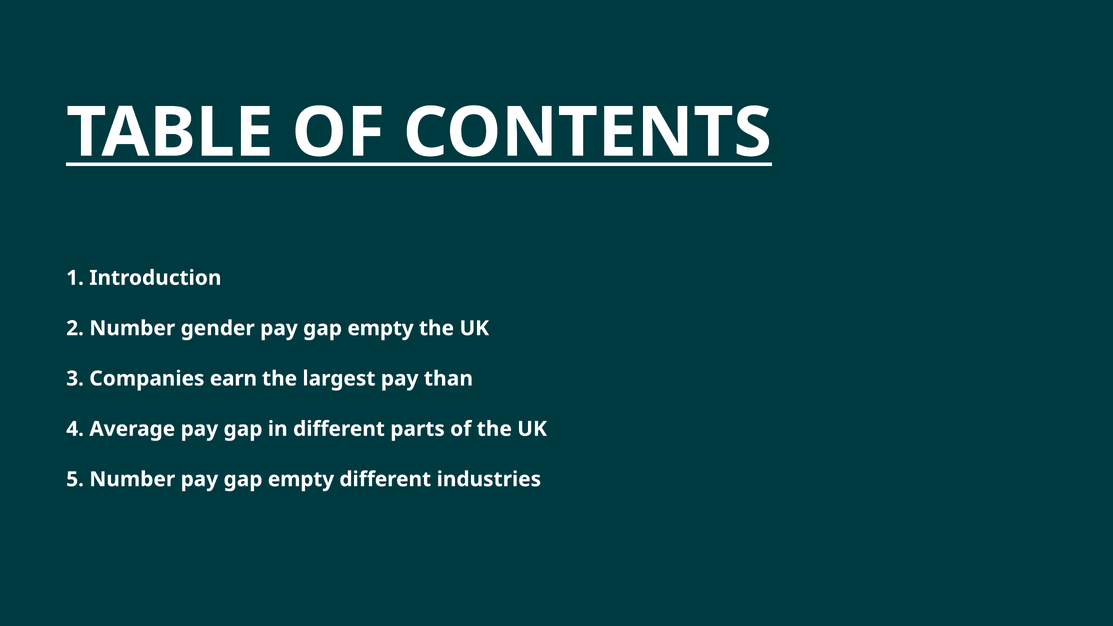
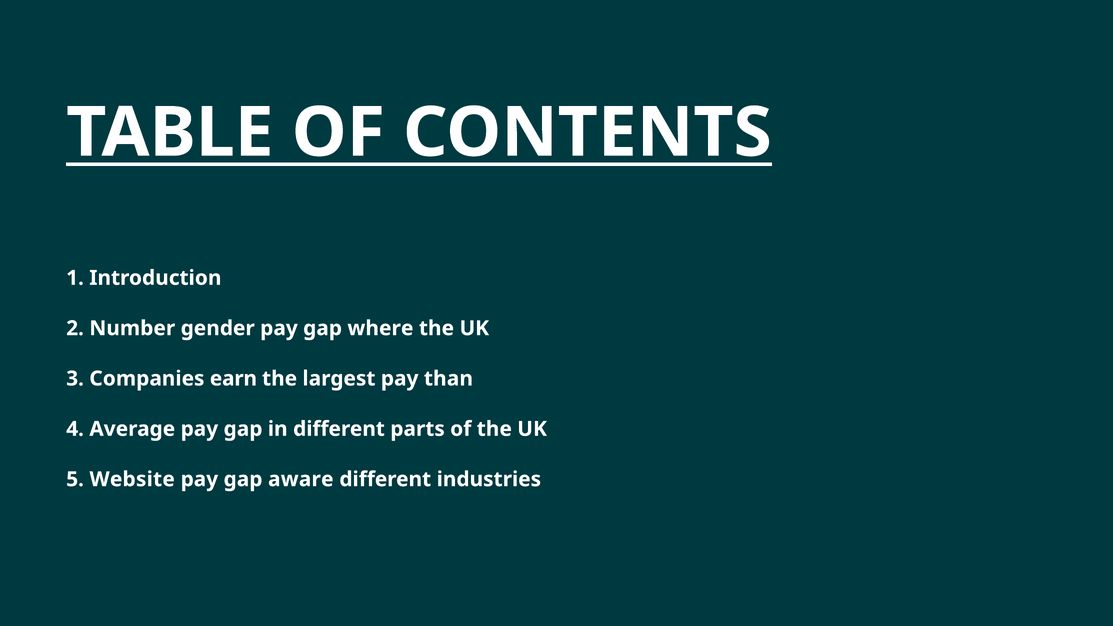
gender pay gap empty: empty -> where
5 Number: Number -> Website
empty at (301, 479): empty -> aware
